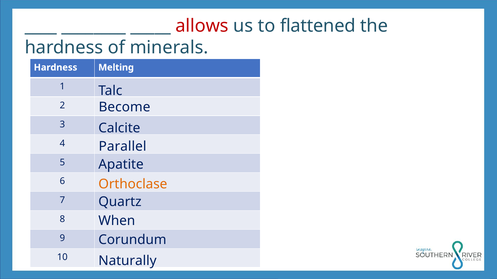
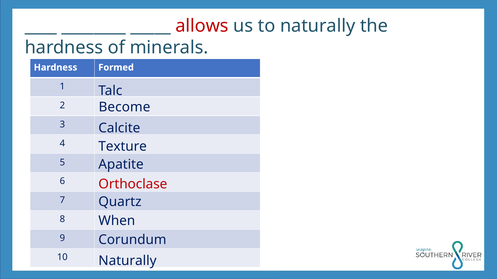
to flattened: flattened -> naturally
Melting: Melting -> Formed
Parallel: Parallel -> Texture
Orthoclase colour: orange -> red
